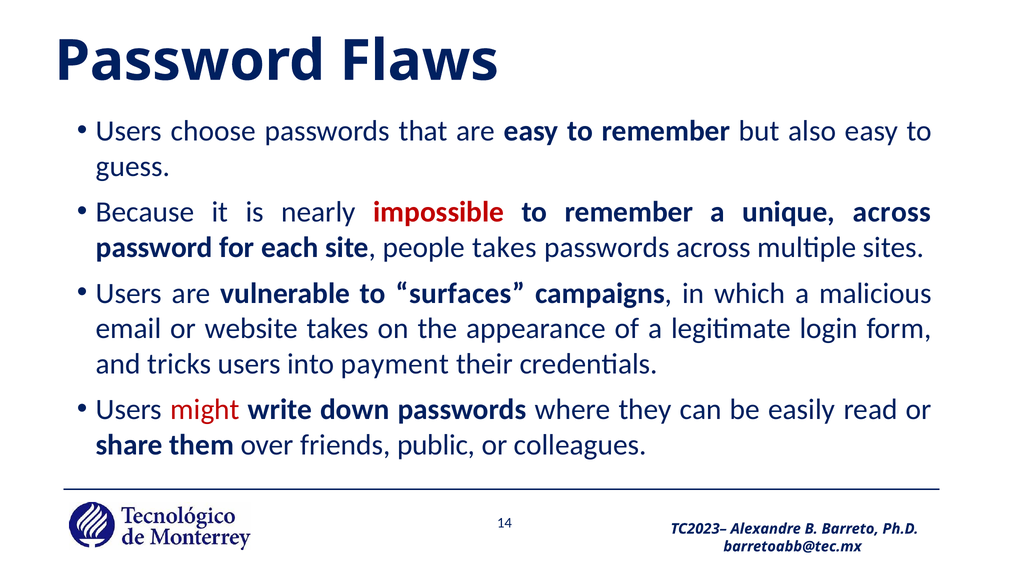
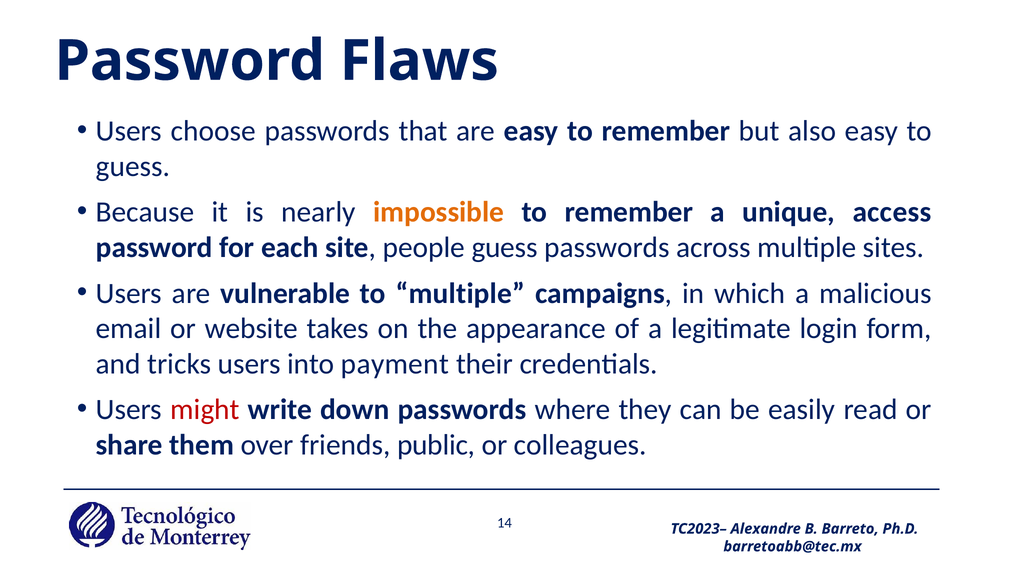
impossible colour: red -> orange
unique across: across -> access
people takes: takes -> guess
to surfaces: surfaces -> multiple
